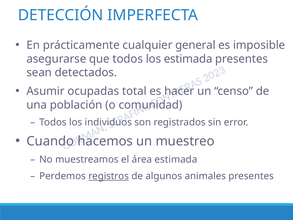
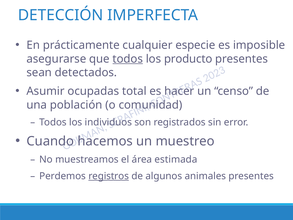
general: general -> especie
todos at (128, 59) underline: none -> present
los estimada: estimada -> producto
